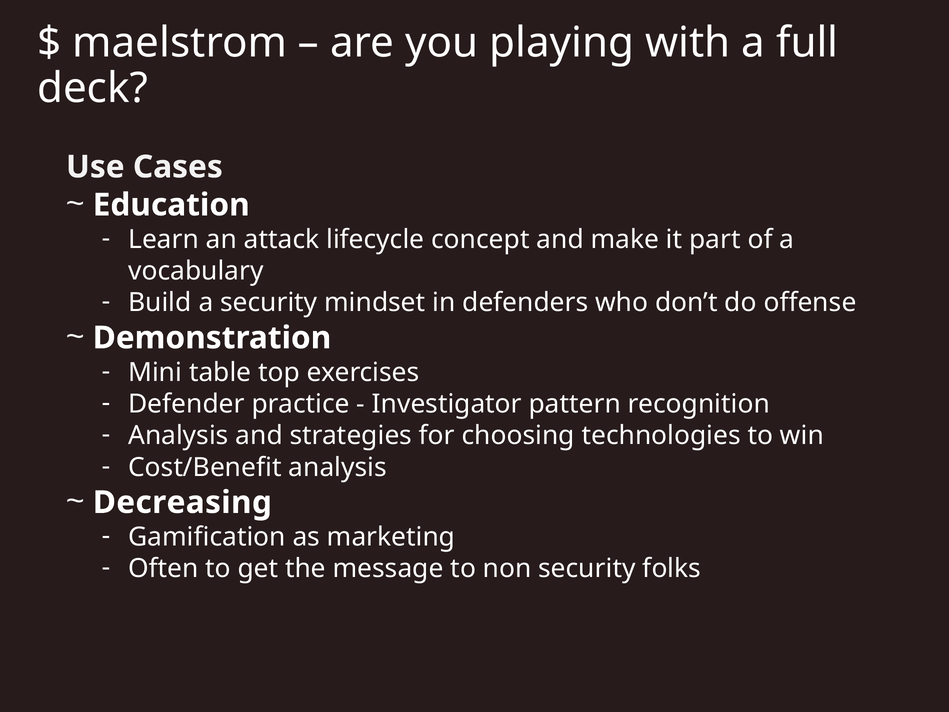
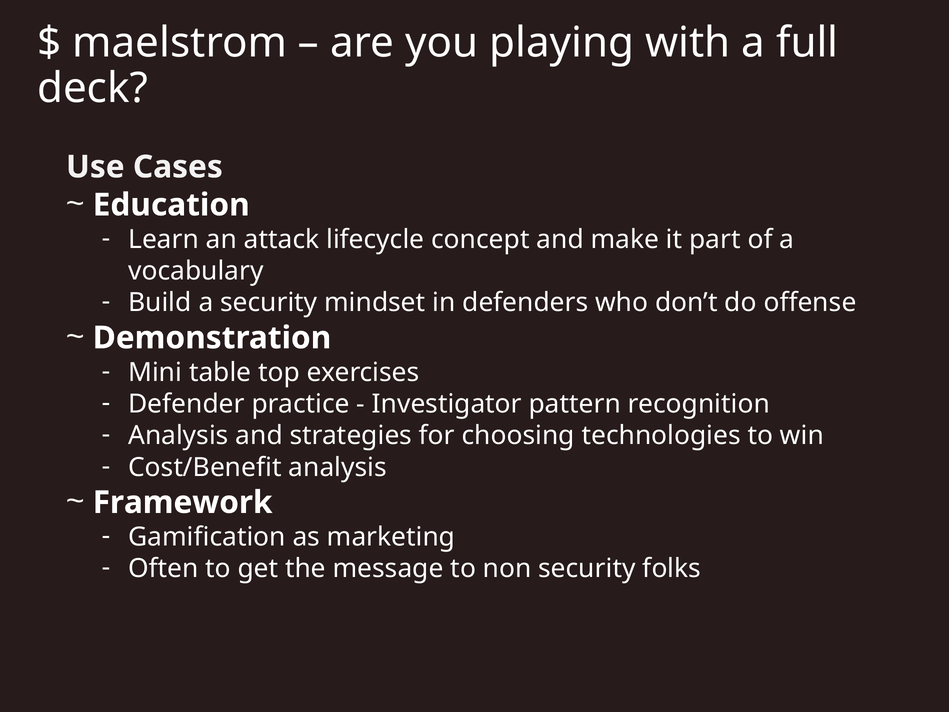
Decreasing: Decreasing -> Framework
